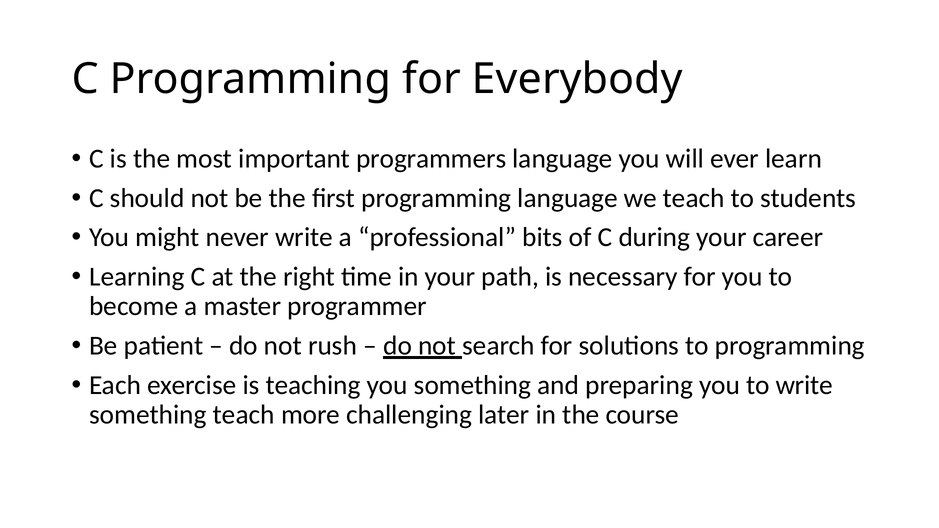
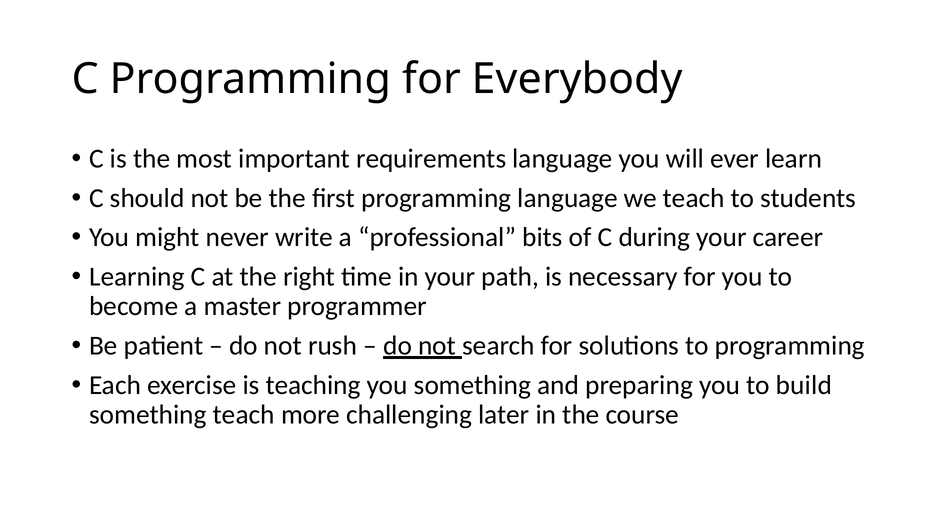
programmers: programmers -> requirements
to write: write -> build
